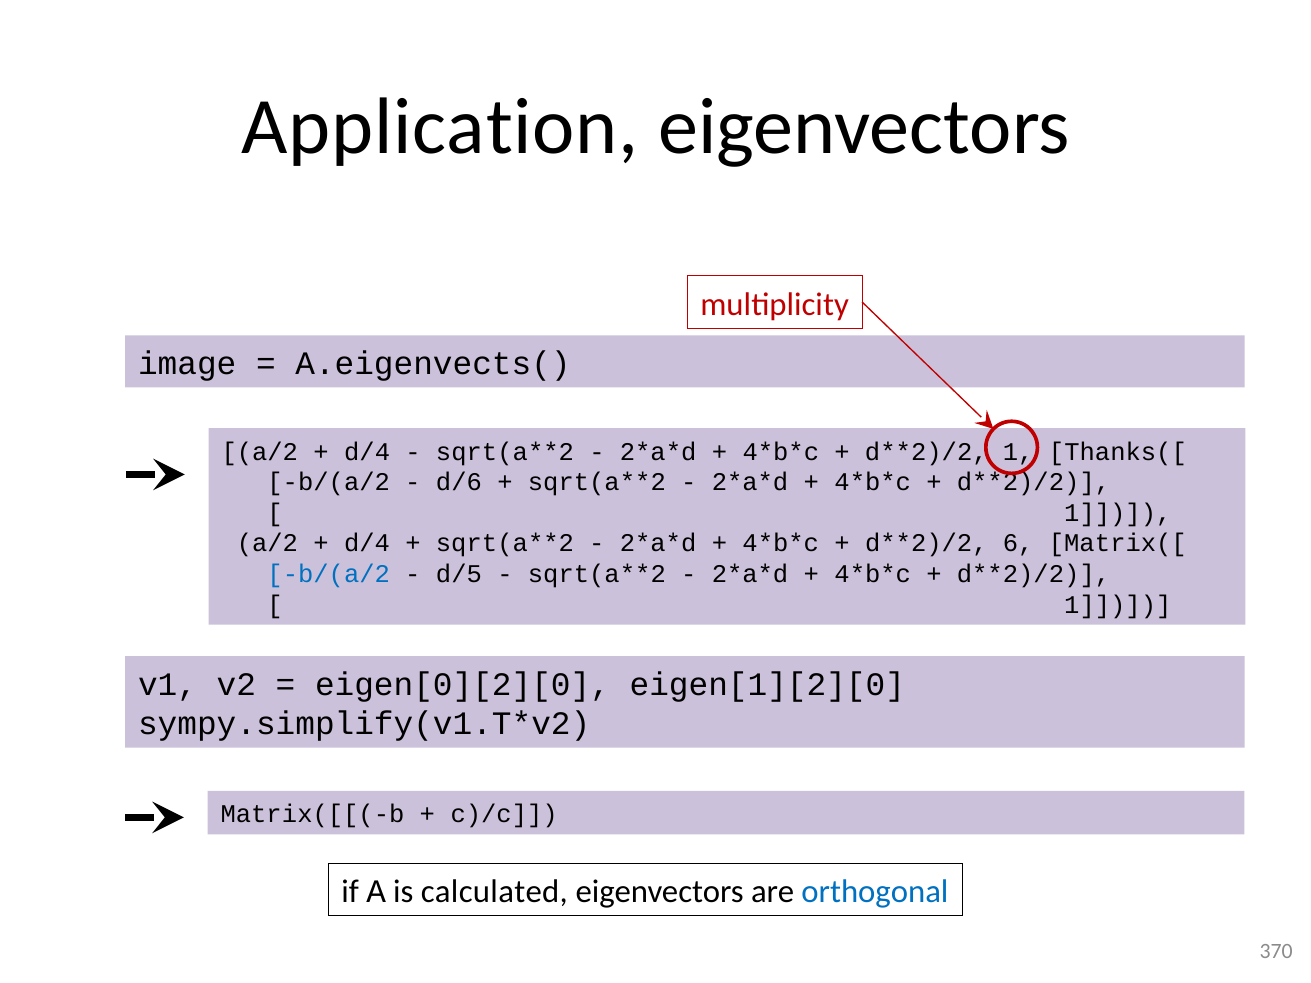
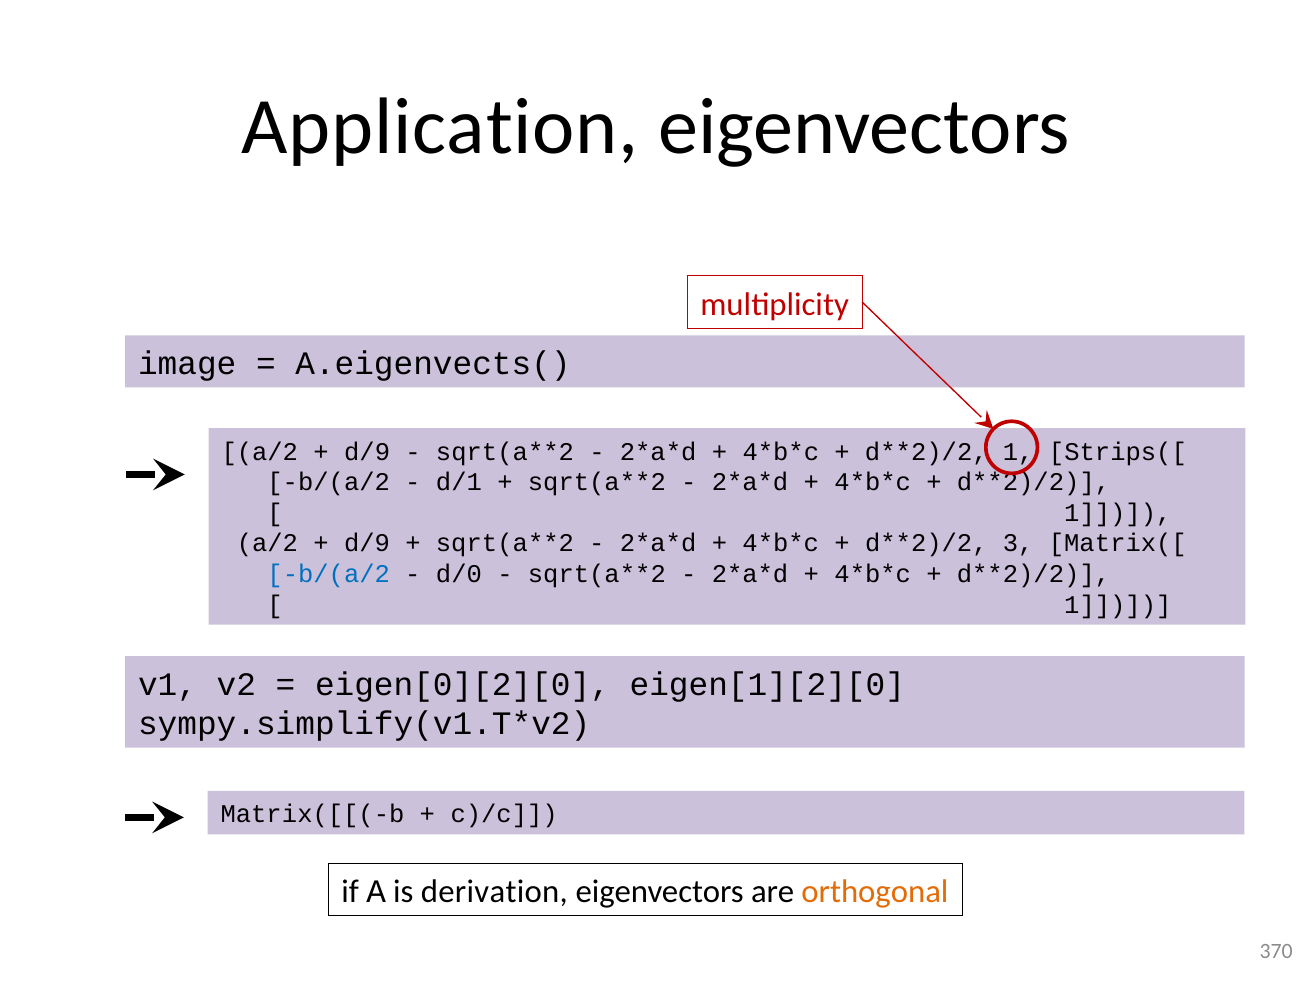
d/4 at (367, 452): d/4 -> d/9
Thanks([: Thanks([ -> Strips([
d/6: d/6 -> d/1
d/4 at (367, 544): d/4 -> d/9
6: 6 -> 3
d/5: d/5 -> d/0
calculated: calculated -> derivation
orthogonal colour: blue -> orange
